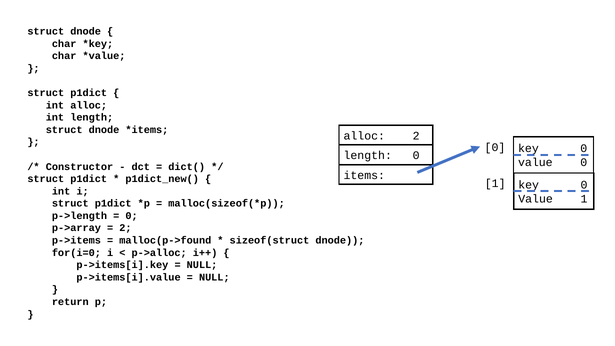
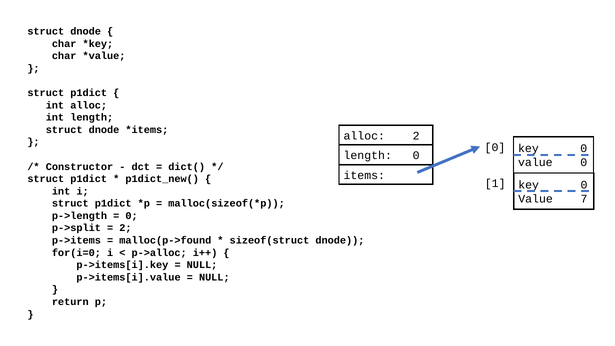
Value 1: 1 -> 7
p->array: p->array -> p->split
